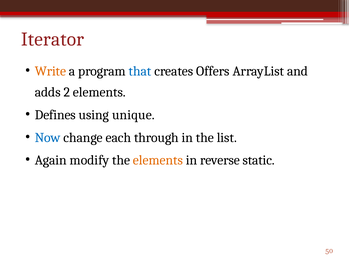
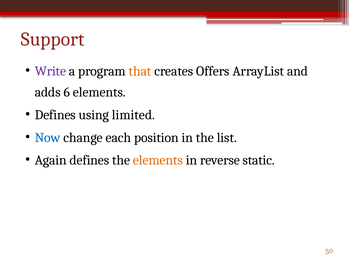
Iterator: Iterator -> Support
Write colour: orange -> purple
that colour: blue -> orange
2: 2 -> 6
unique: unique -> limited
through: through -> position
Again modify: modify -> defines
